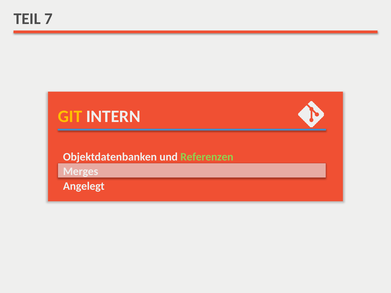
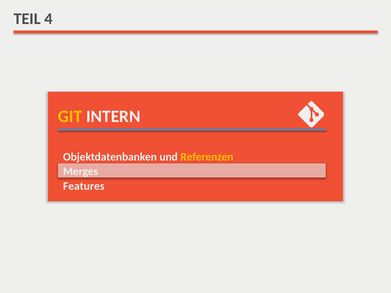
7: 7 -> 4
Referenzen colour: light green -> yellow
Angelegt: Angelegt -> Features
